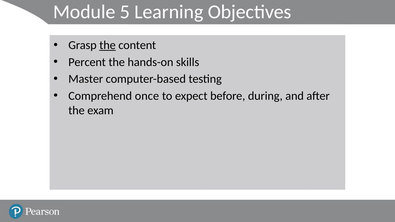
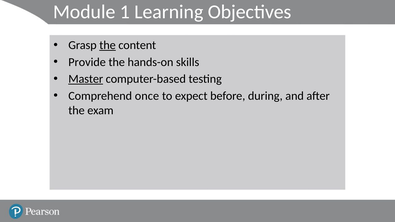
5: 5 -> 1
Percent: Percent -> Provide
Master at (86, 79) underline: none -> present
